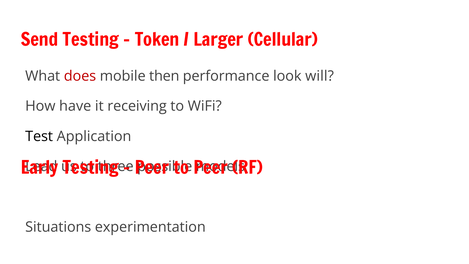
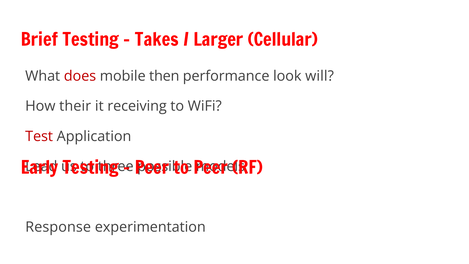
Send: Send -> Brief
Token: Token -> Takes
have: have -> their
Test colour: black -> red
Situations: Situations -> Response
